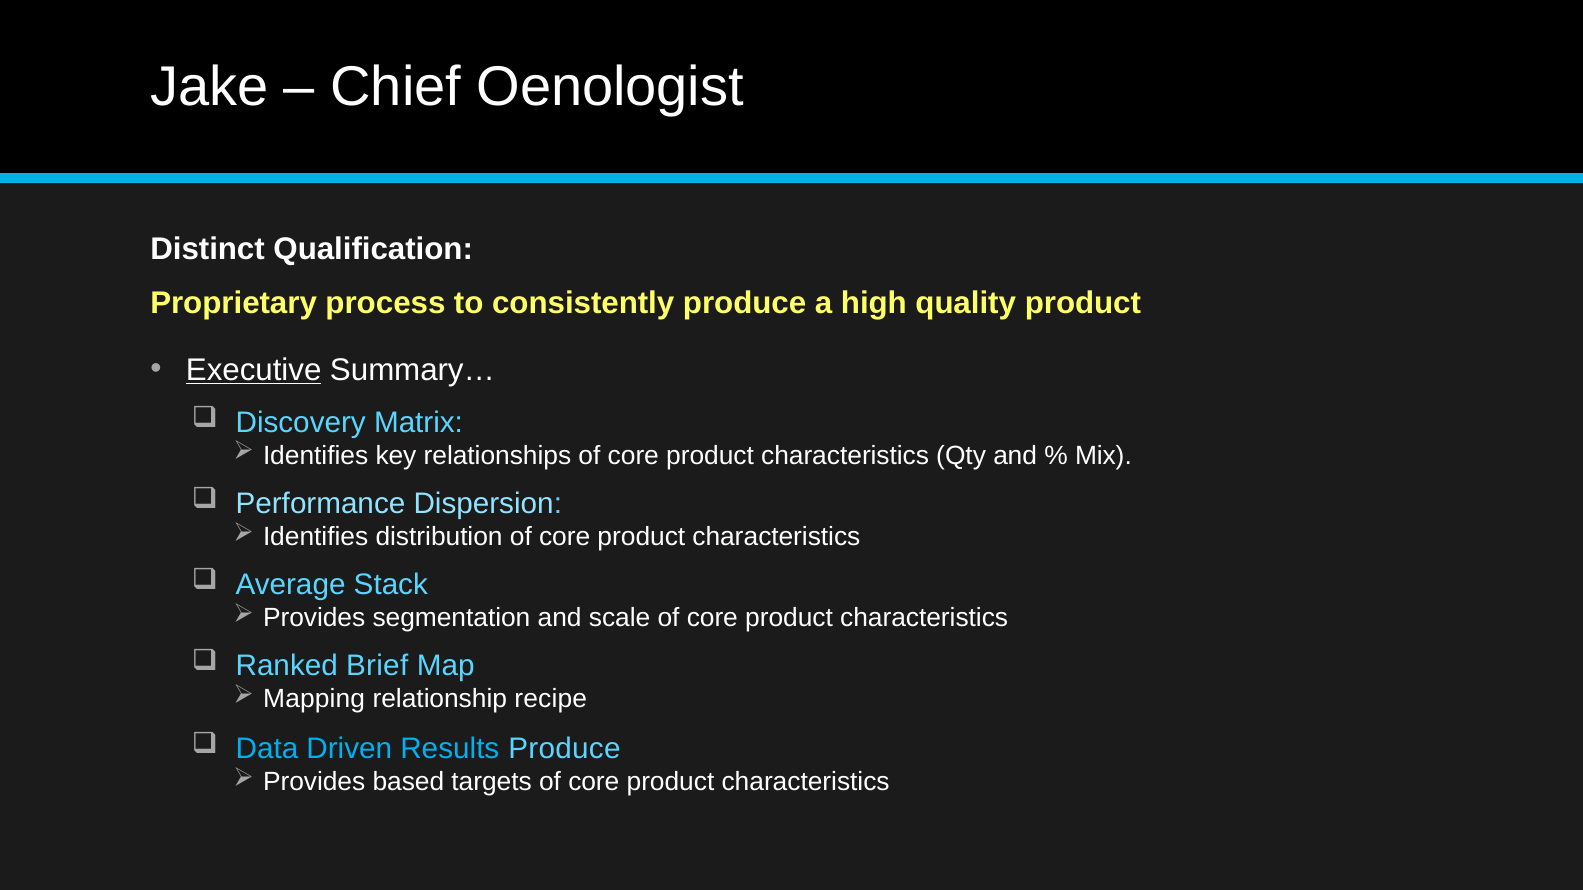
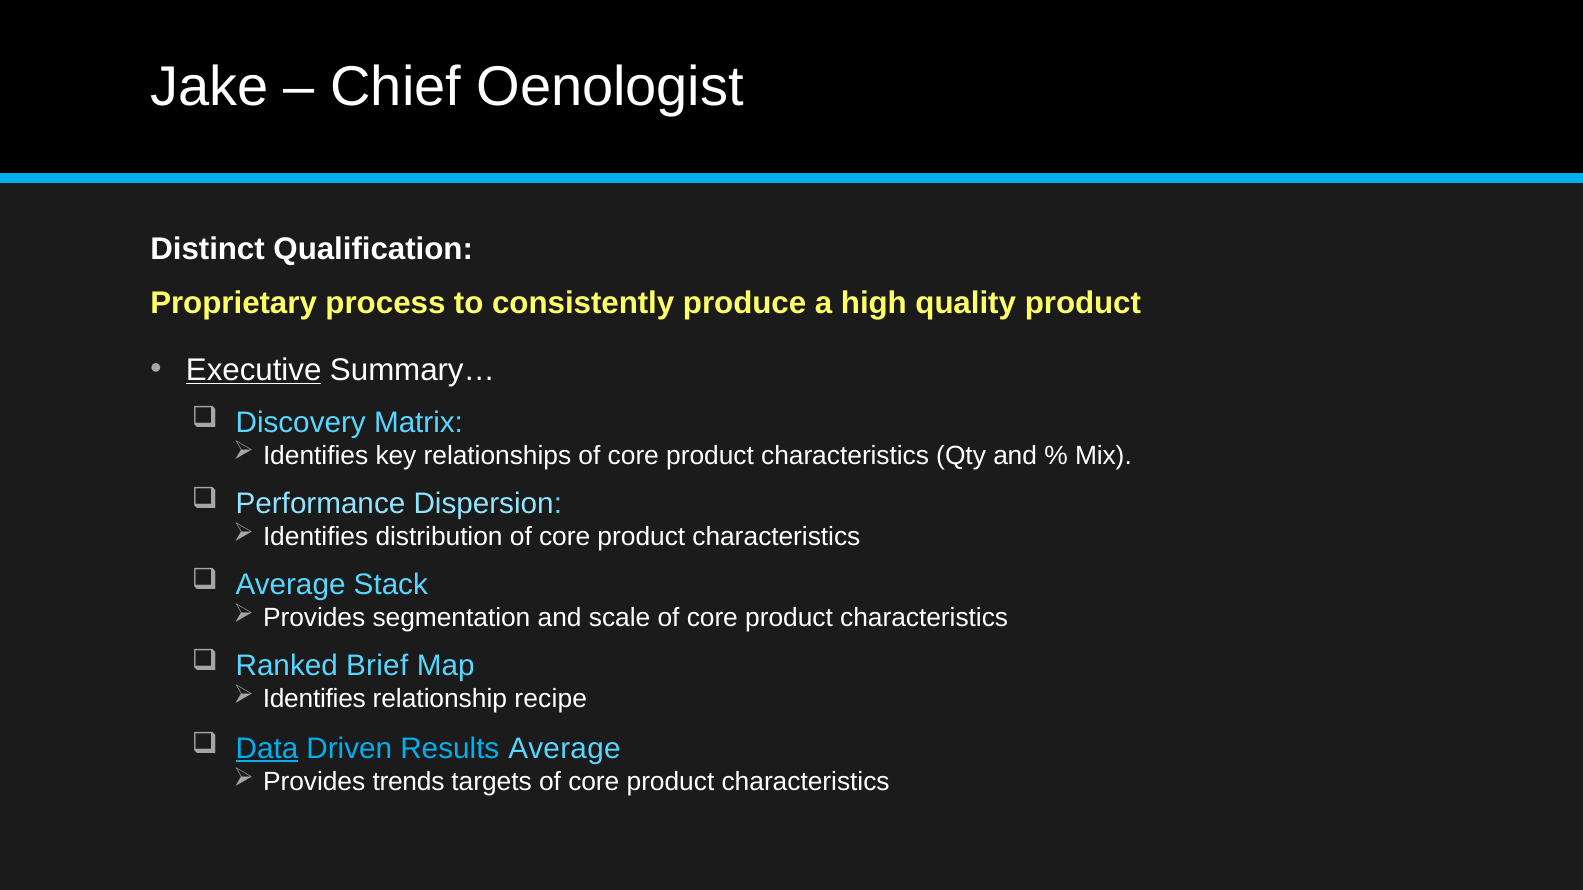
Mapping at (314, 699): Mapping -> Identifies
Data underline: none -> present
Results Produce: Produce -> Average
based: based -> trends
